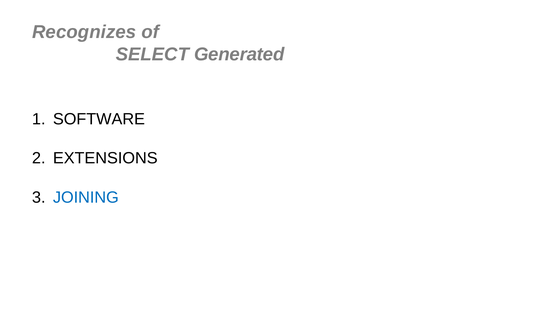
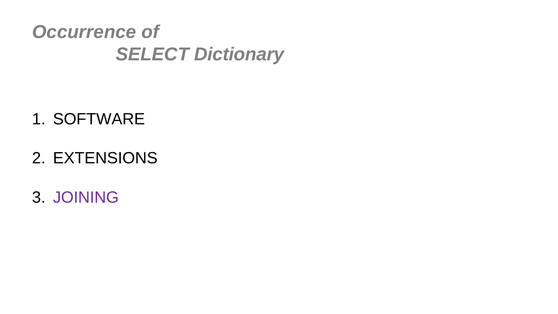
Recognizes: Recognizes -> Occurrence
Generated: Generated -> Dictionary
JOINING colour: blue -> purple
